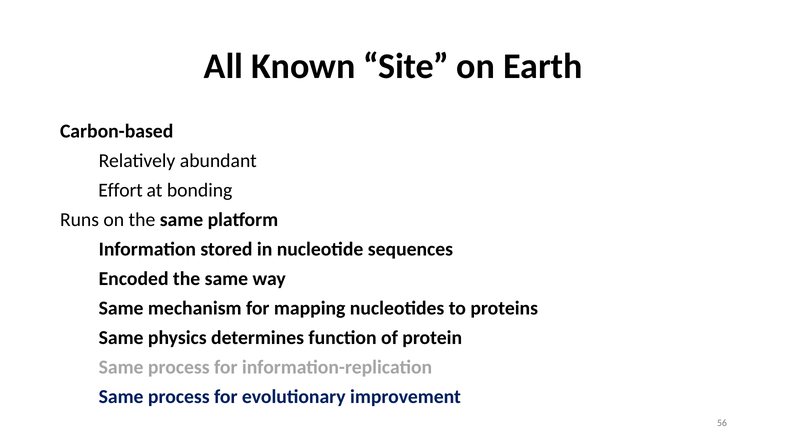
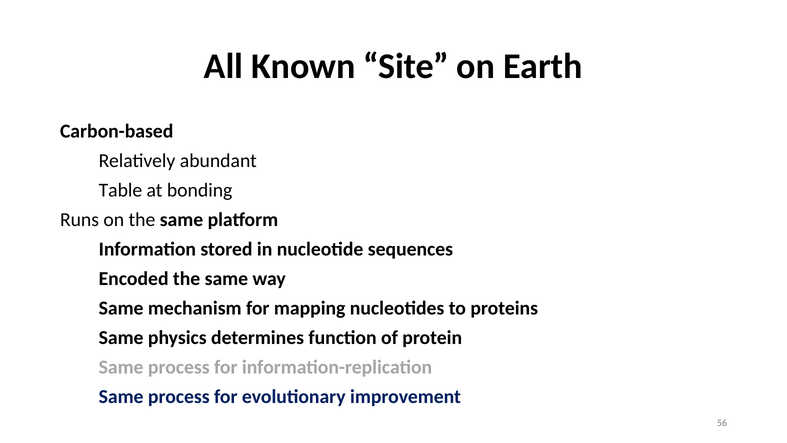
Effort: Effort -> Table
